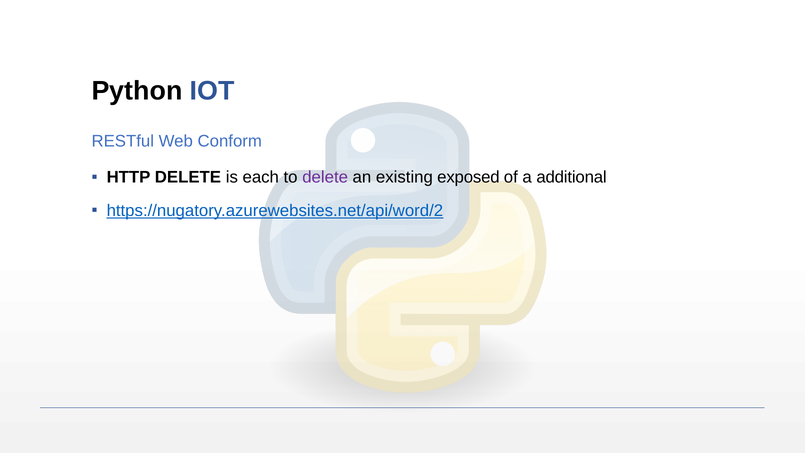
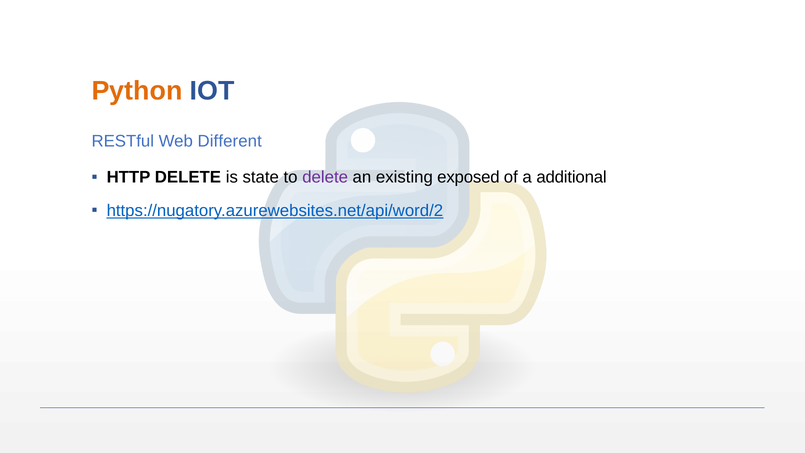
Python colour: black -> orange
Conform: Conform -> Different
each: each -> state
